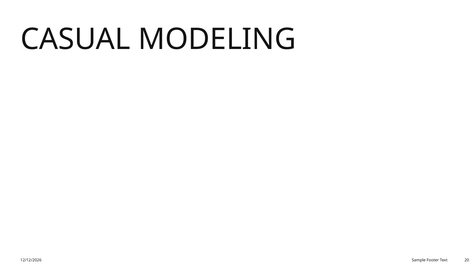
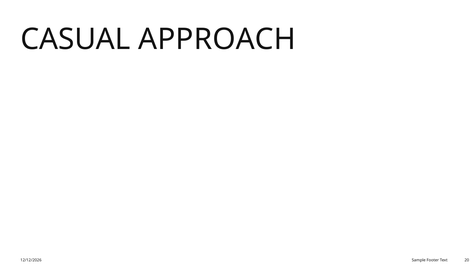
MODELING: MODELING -> APPROACH
